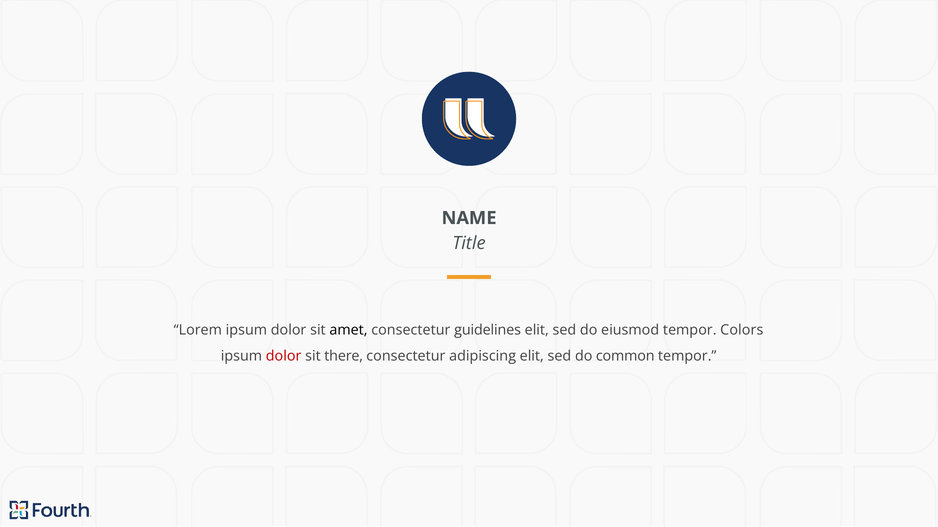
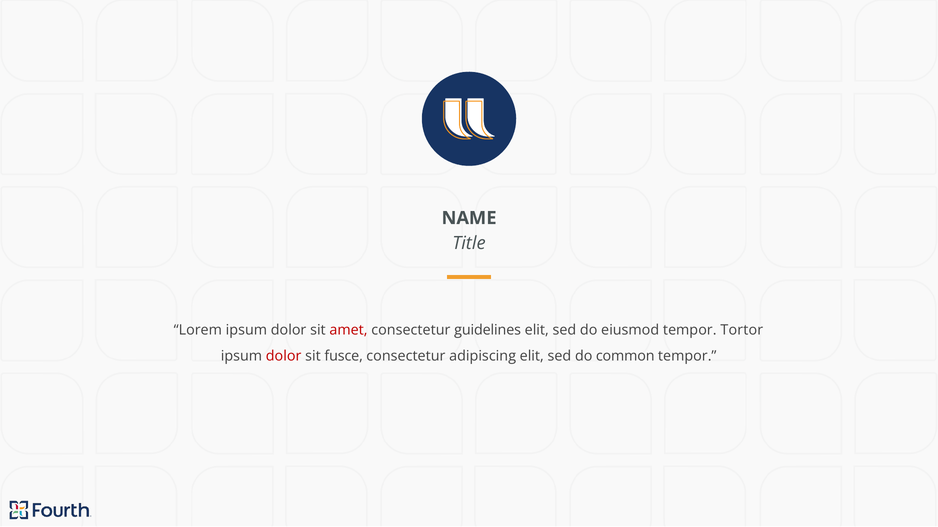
amet colour: black -> red
Colors: Colors -> Tortor
there: there -> fusce
